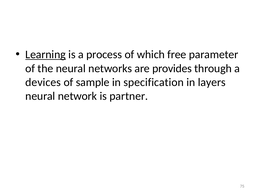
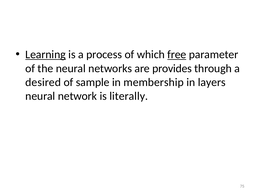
free underline: none -> present
devices: devices -> desired
specification: specification -> membership
partner: partner -> literally
